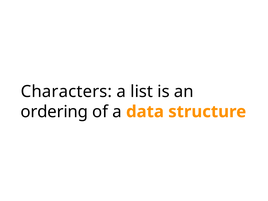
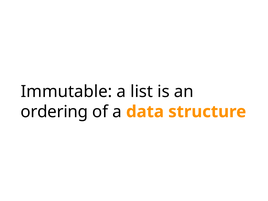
Characters: Characters -> Immutable
